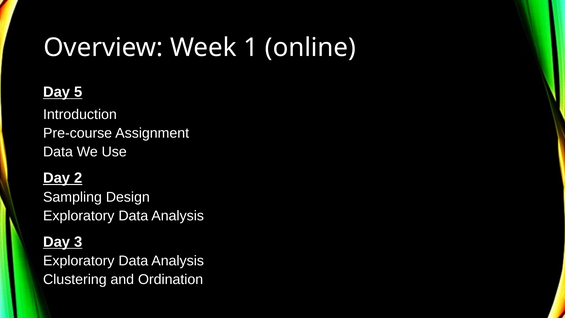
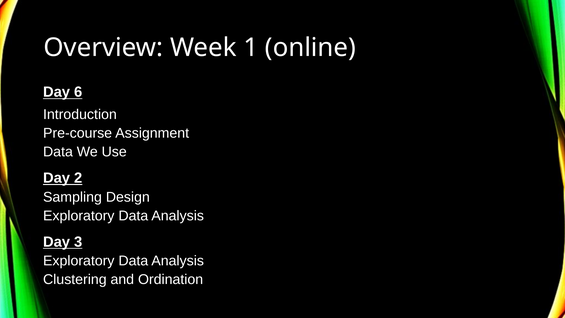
5: 5 -> 6
